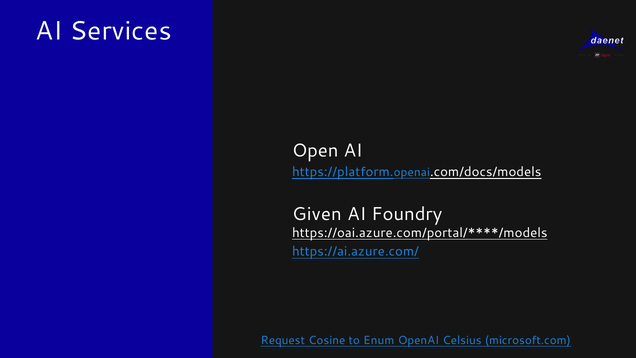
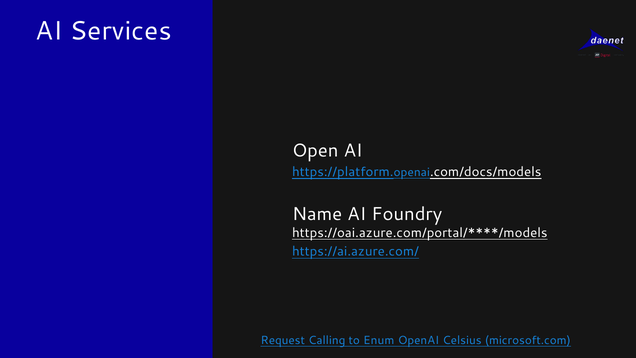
Given: Given -> Name
Cosine: Cosine -> Calling
